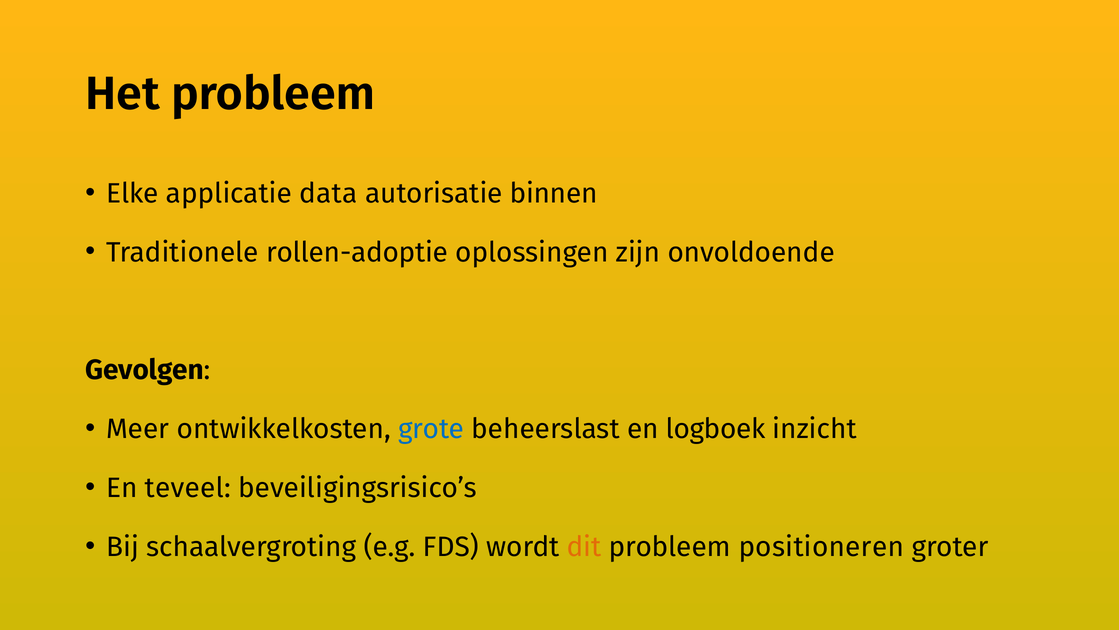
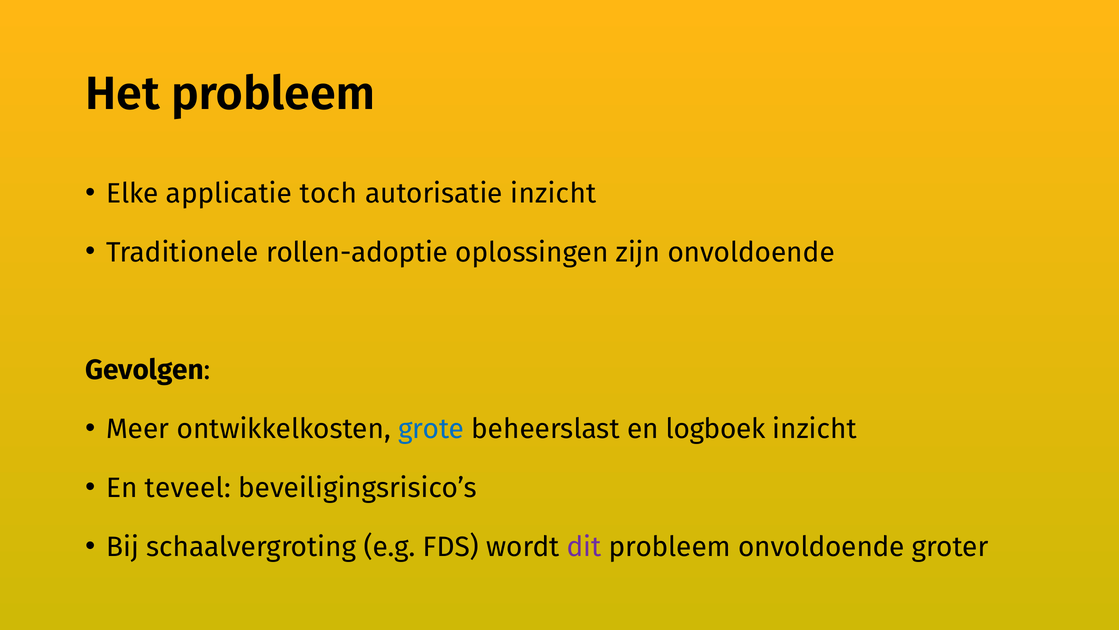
data: data -> toch
autorisatie binnen: binnen -> inzicht
dit colour: orange -> purple
probleem positioneren: positioneren -> onvoldoende
